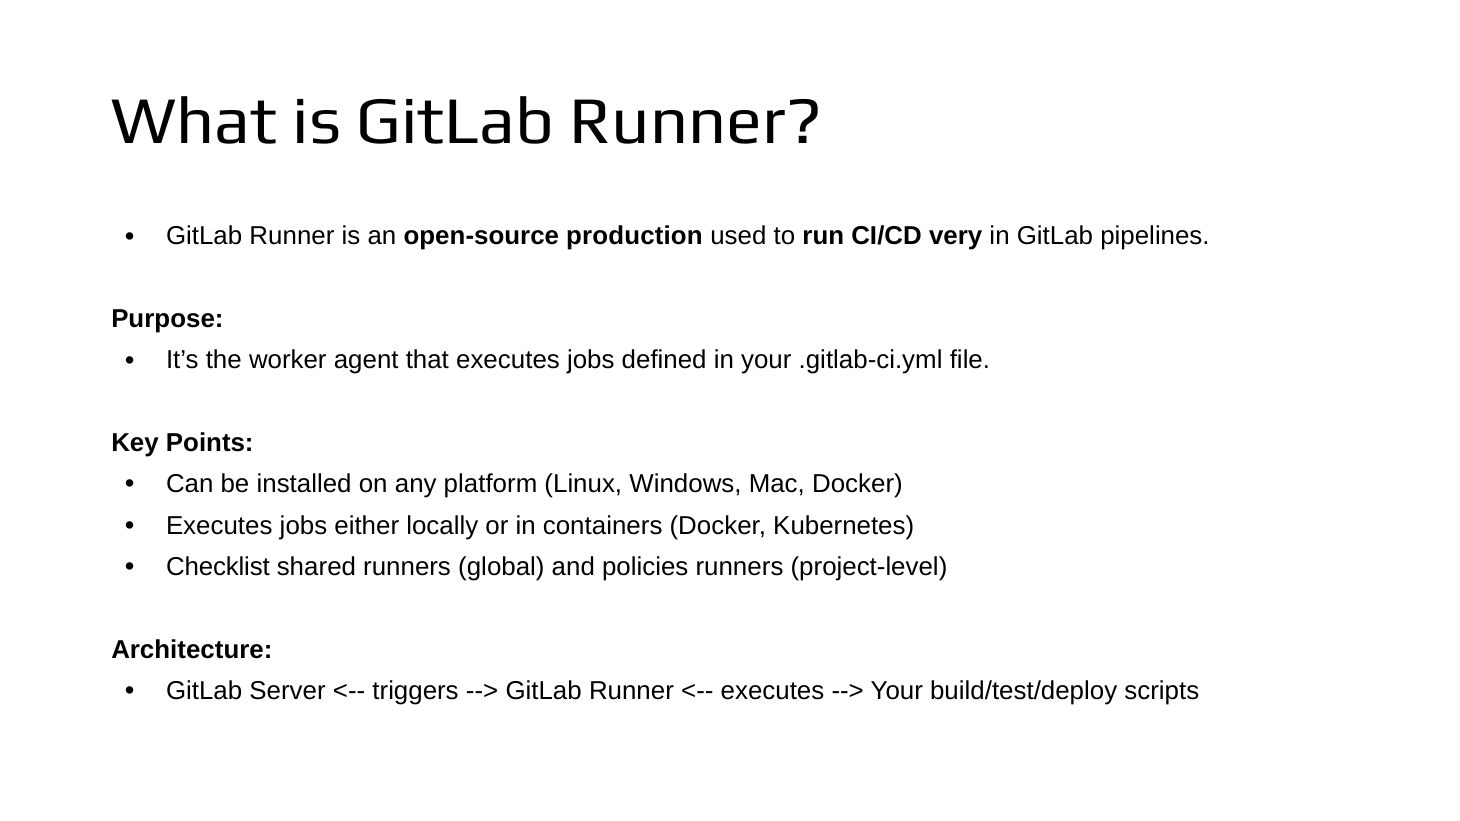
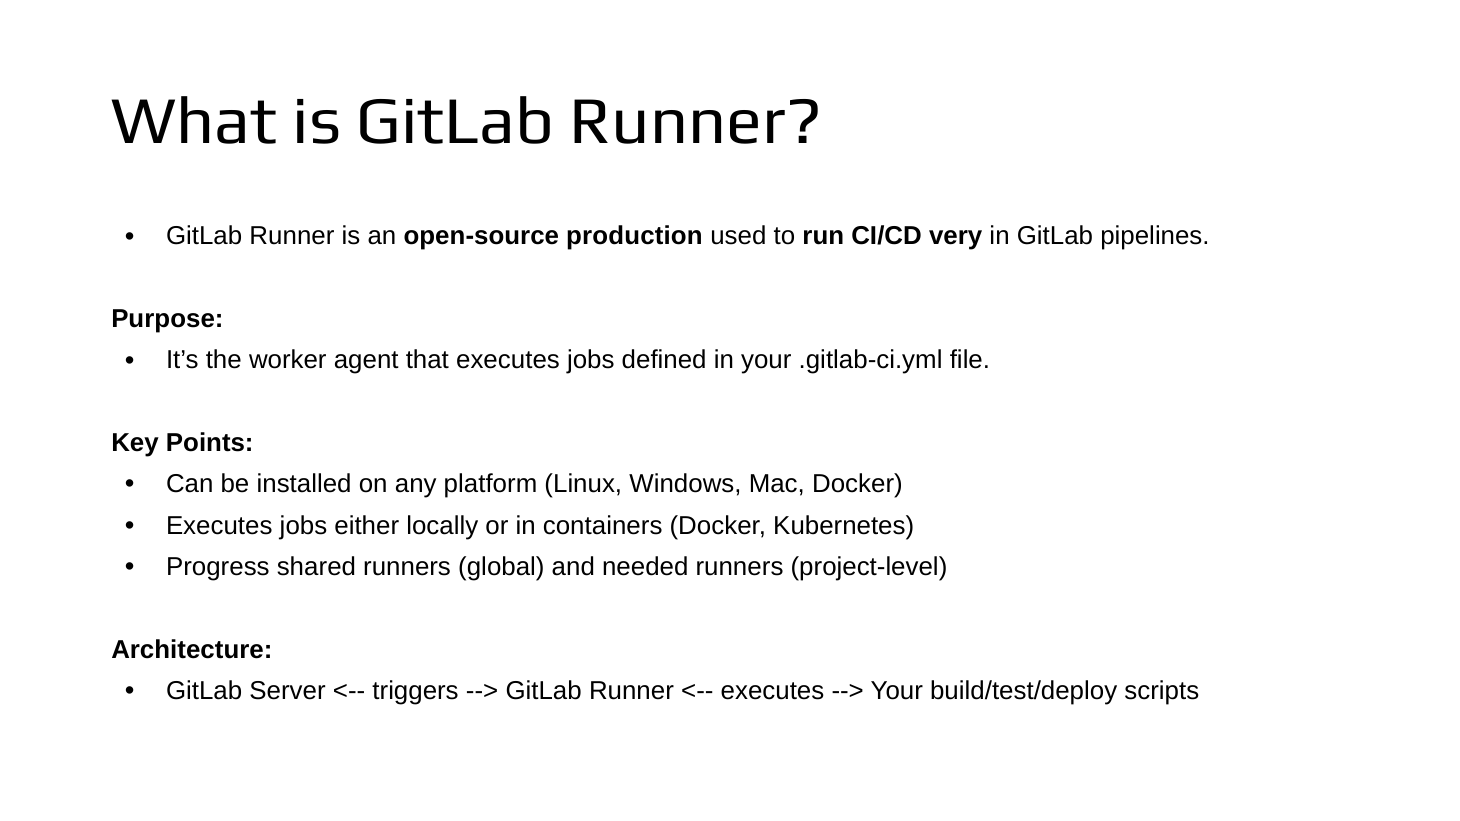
Checklist: Checklist -> Progress
policies: policies -> needed
